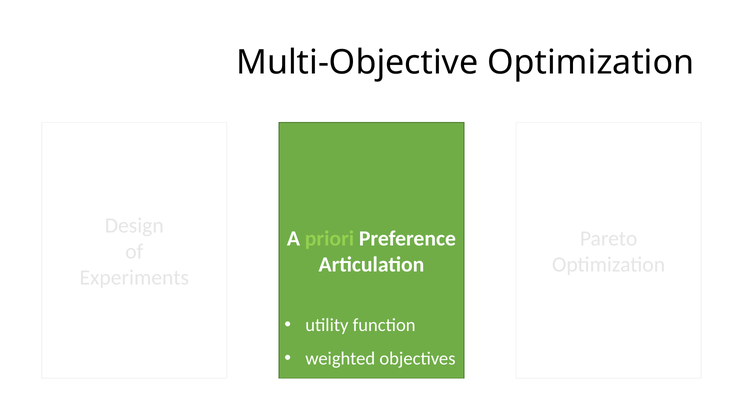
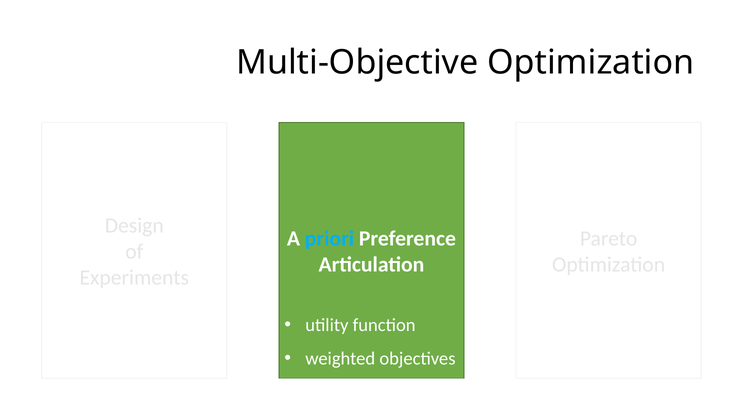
priori colour: light green -> light blue
